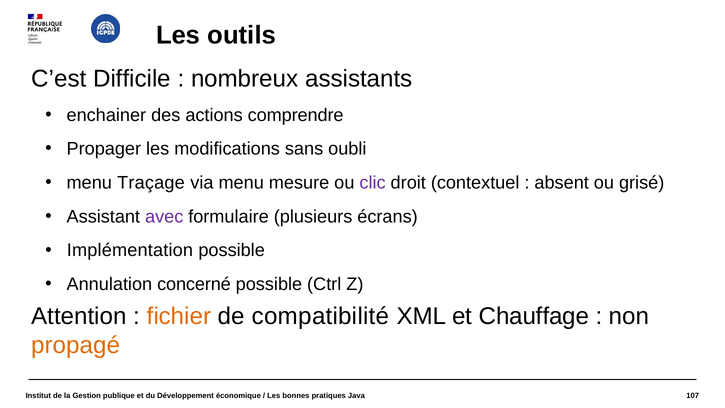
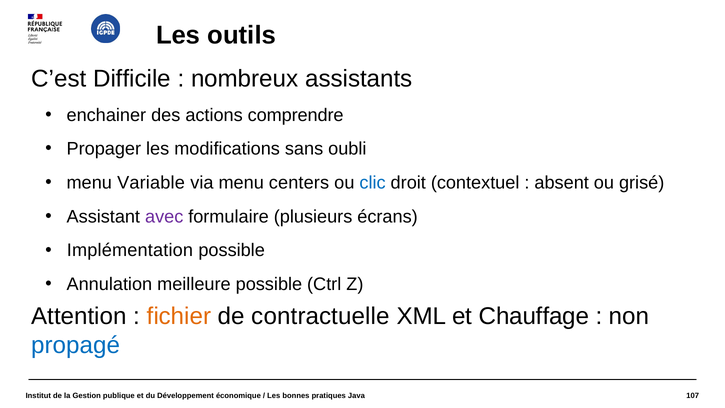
Traçage: Traçage -> Variable
mesure: mesure -> centers
clic colour: purple -> blue
concerné: concerné -> meilleure
compatibilité: compatibilité -> contractuelle
propagé colour: orange -> blue
